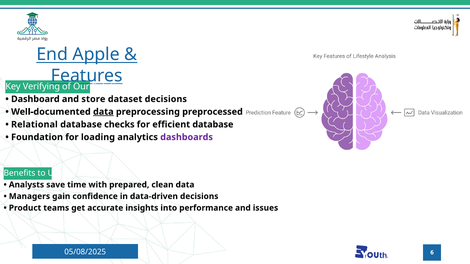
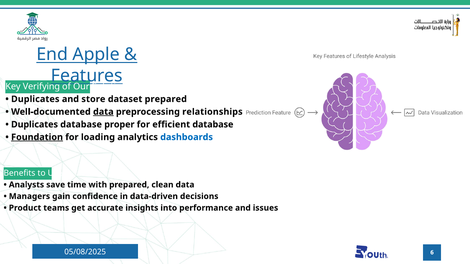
Dashboard at (35, 99): Dashboard -> Duplicates
dataset decisions: decisions -> prepared
preprocessed: preprocessed -> relationships
Relational at (34, 125): Relational -> Duplicates
checks: checks -> proper
Foundation underline: none -> present
dashboards colour: purple -> blue
